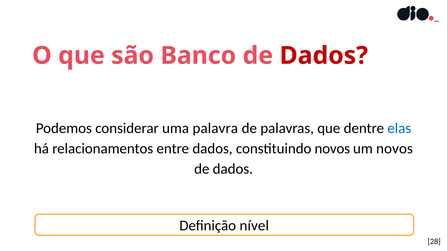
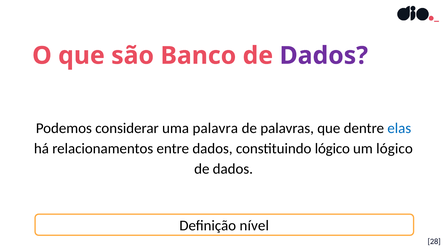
Dados at (324, 56) colour: red -> purple
constituindo novos: novos -> lógico
um novos: novos -> lógico
